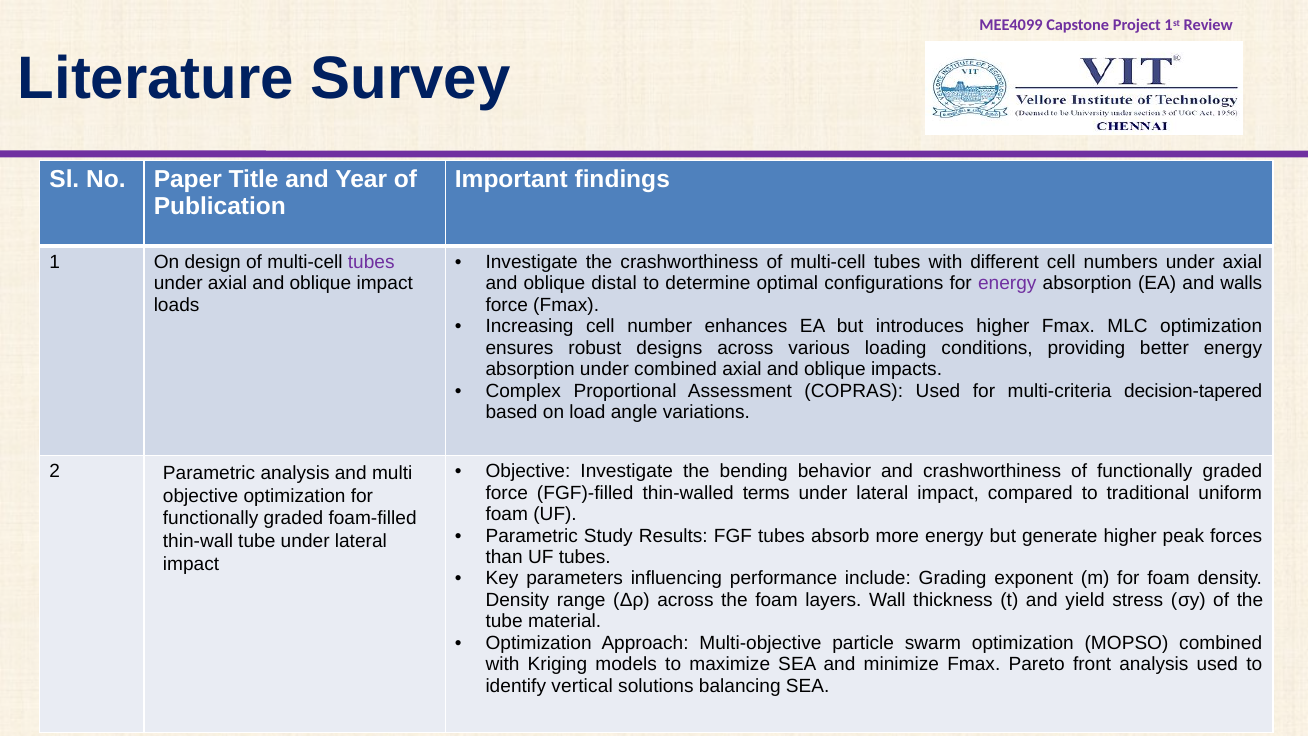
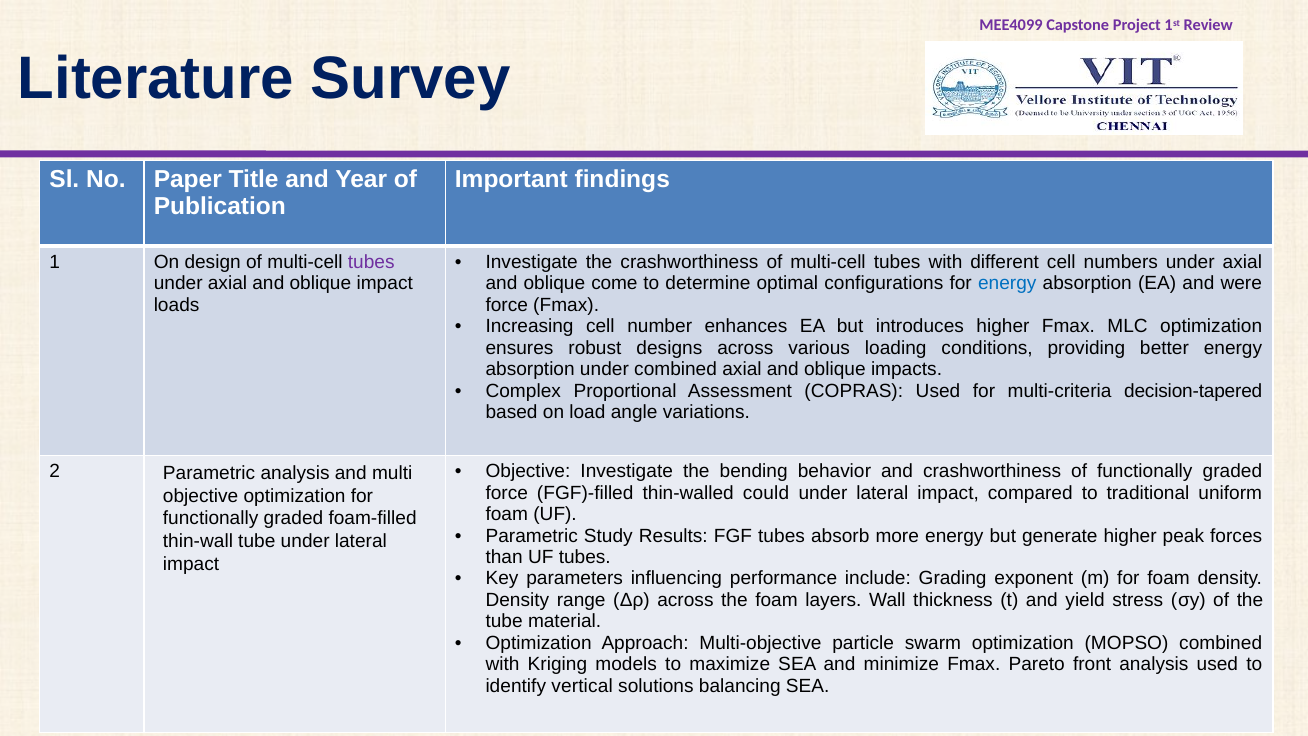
distal: distal -> come
energy at (1007, 283) colour: purple -> blue
walls: walls -> were
terms: terms -> could
